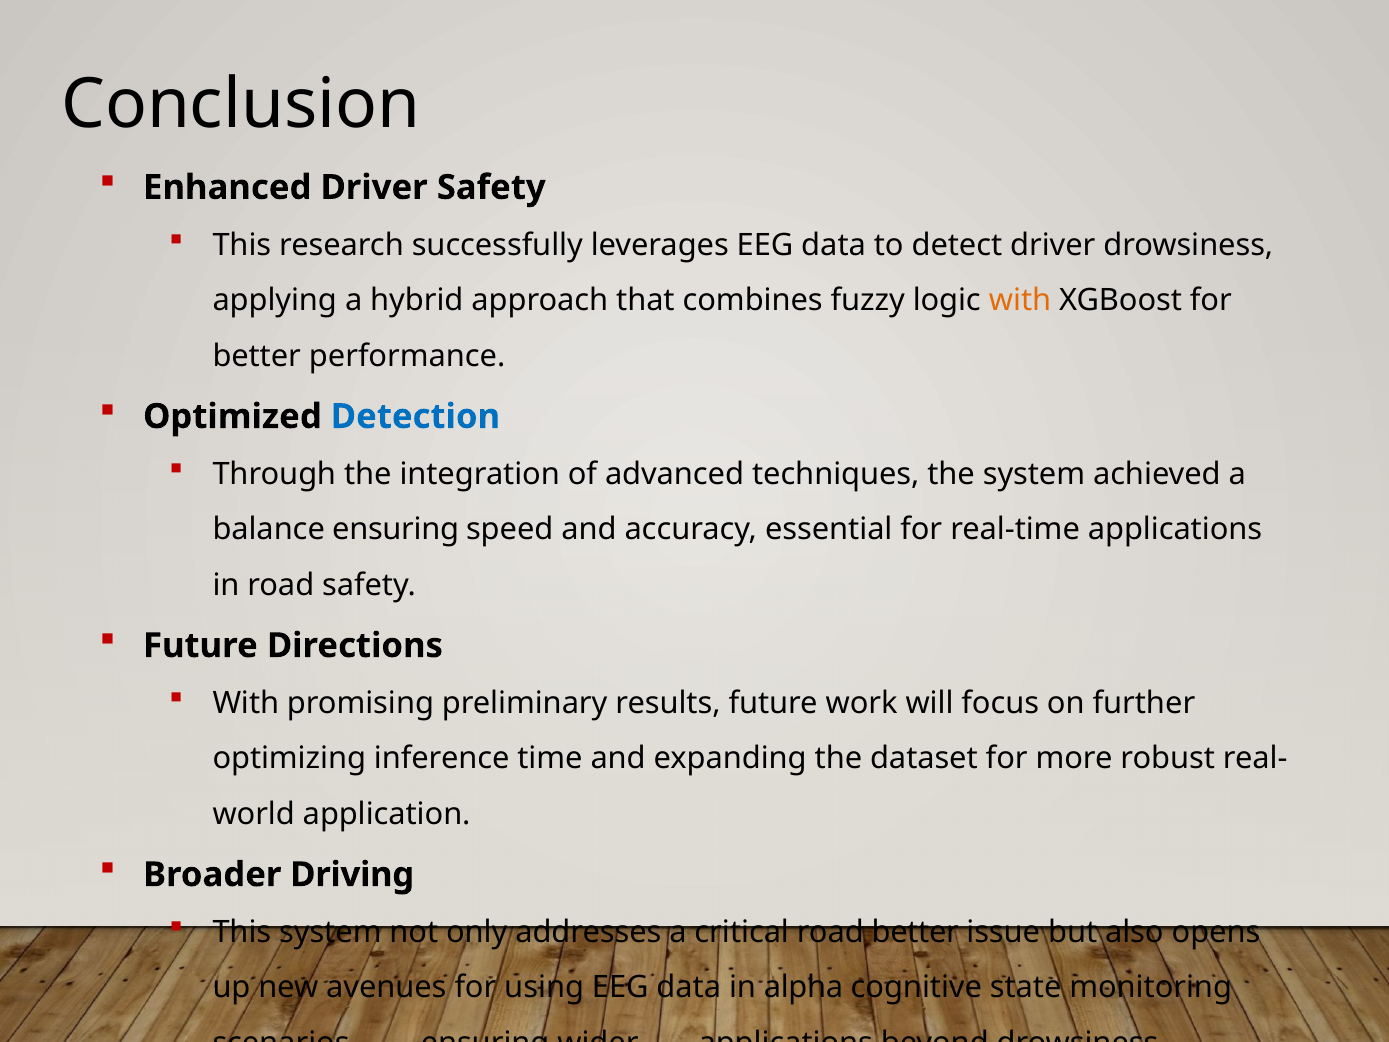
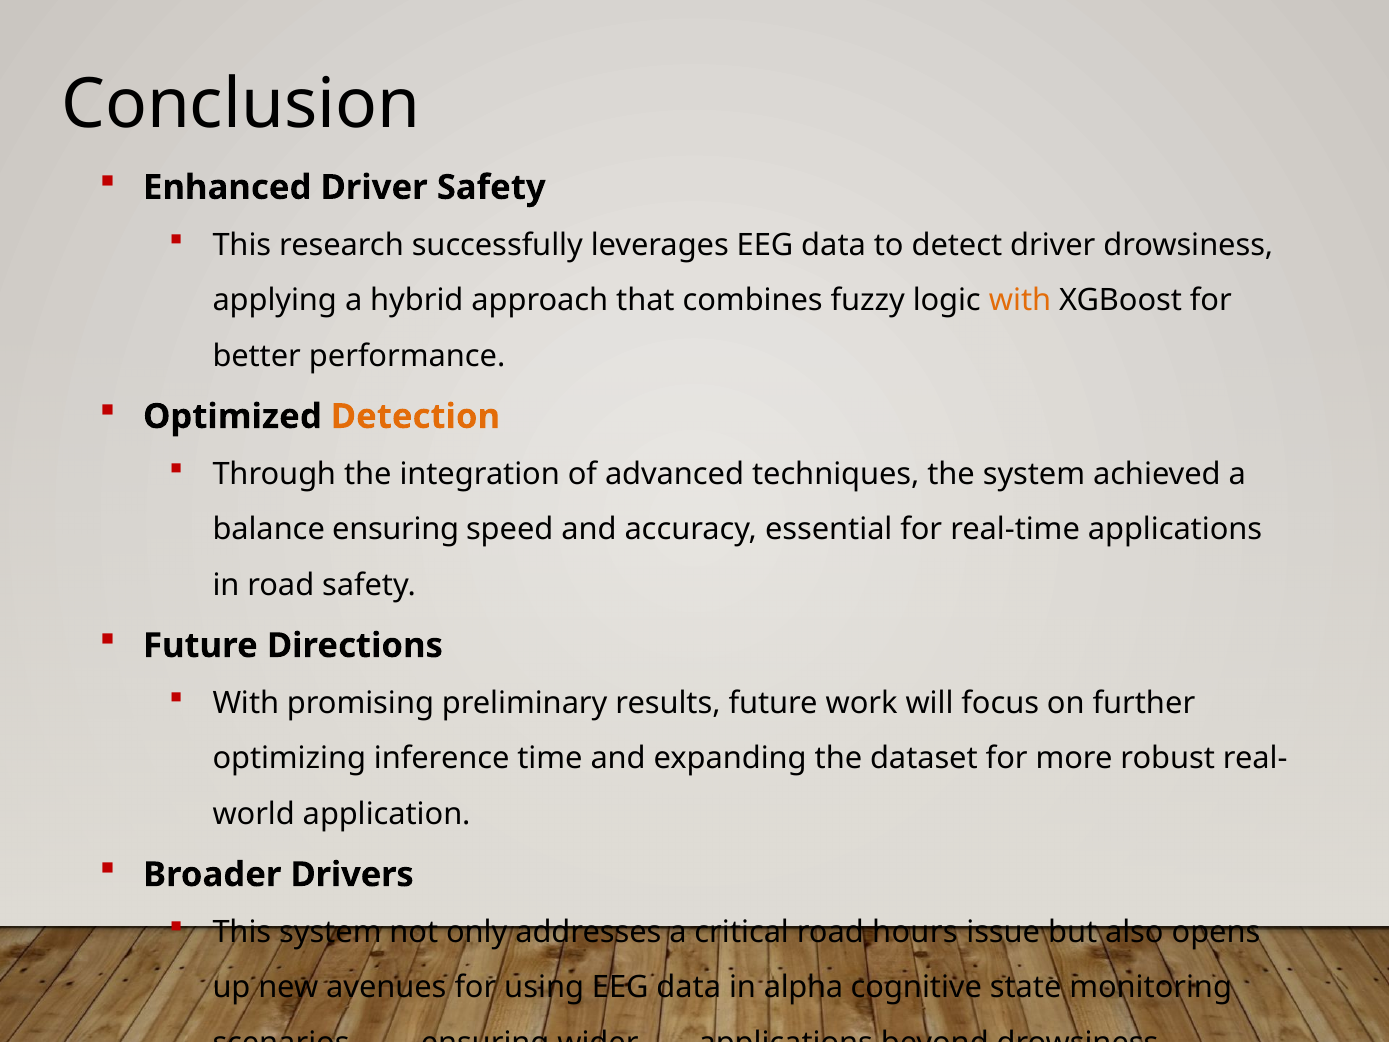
Detection at (415, 416) colour: blue -> orange
Driving: Driving -> Drivers
road better: better -> hours
